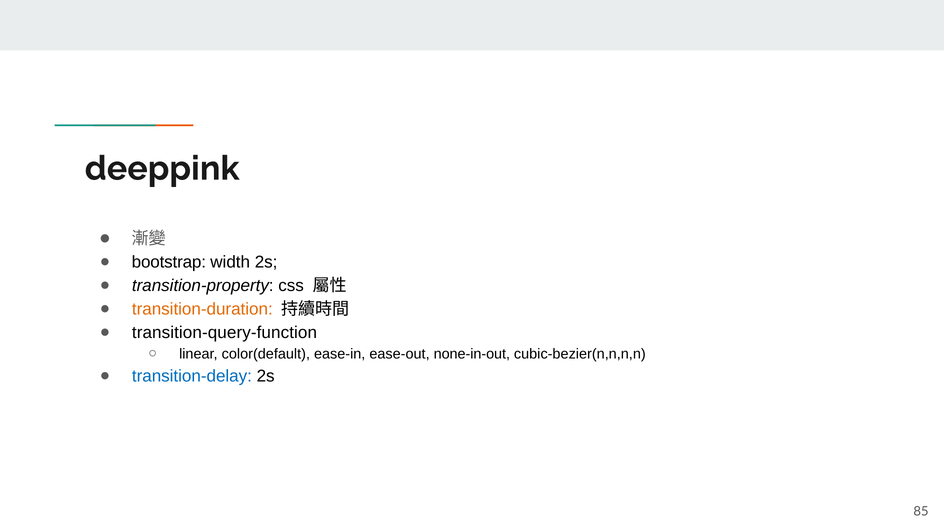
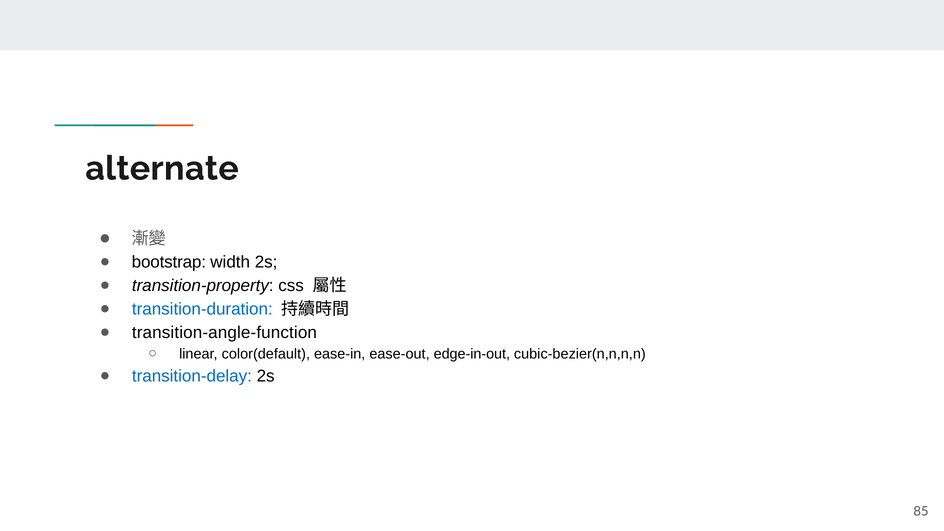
deeppink: deeppink -> alternate
transition-duration colour: orange -> blue
transition-query-function: transition-query-function -> transition-angle-function
none-in-out: none-in-out -> edge-in-out
